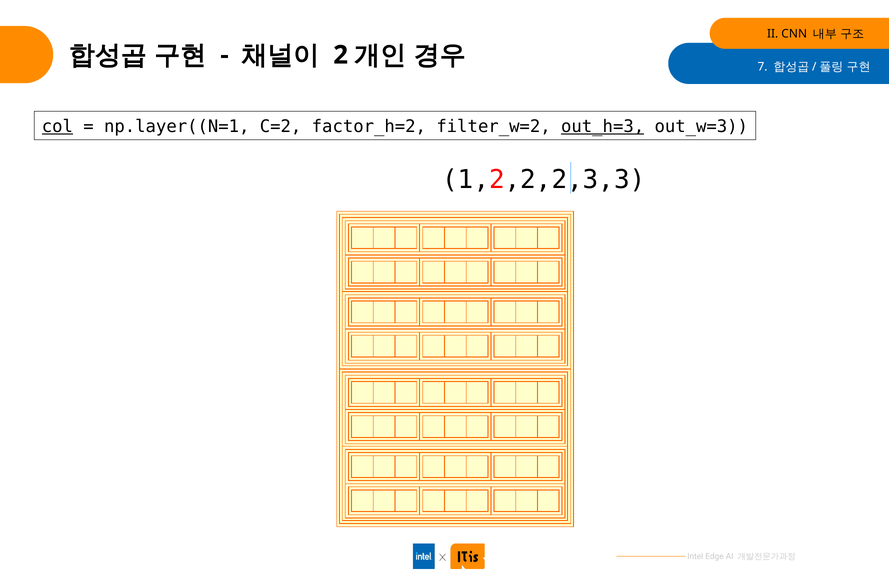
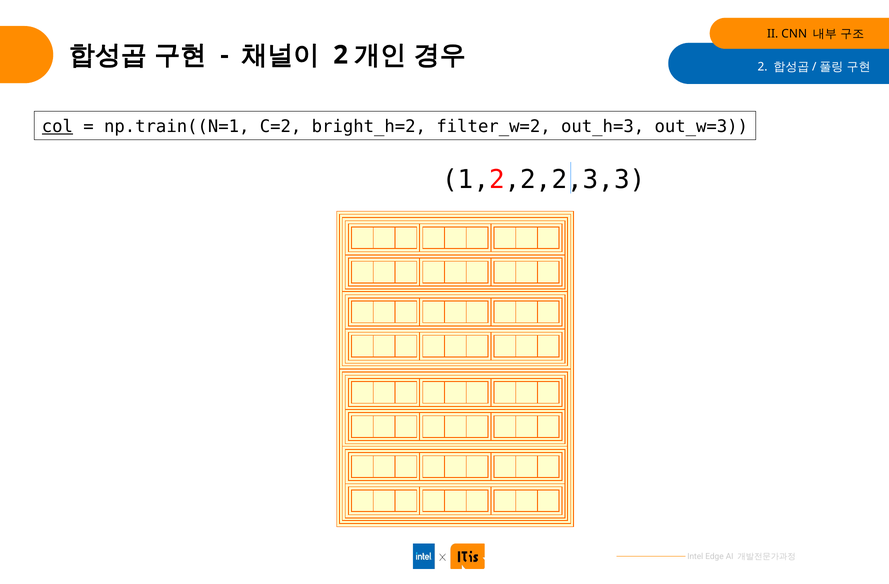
7 at (762, 67): 7 -> 2
np.layer((N=1: np.layer((N=1 -> np.train((N=1
factor_h=2: factor_h=2 -> bright_h=2
out_h=3 underline: present -> none
